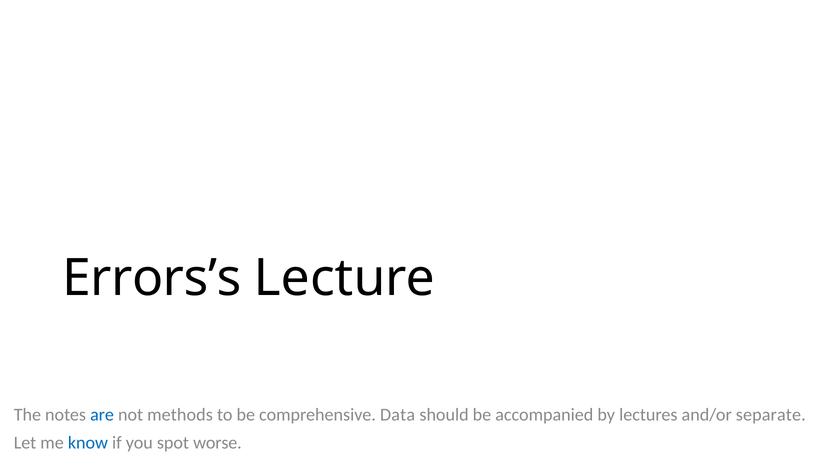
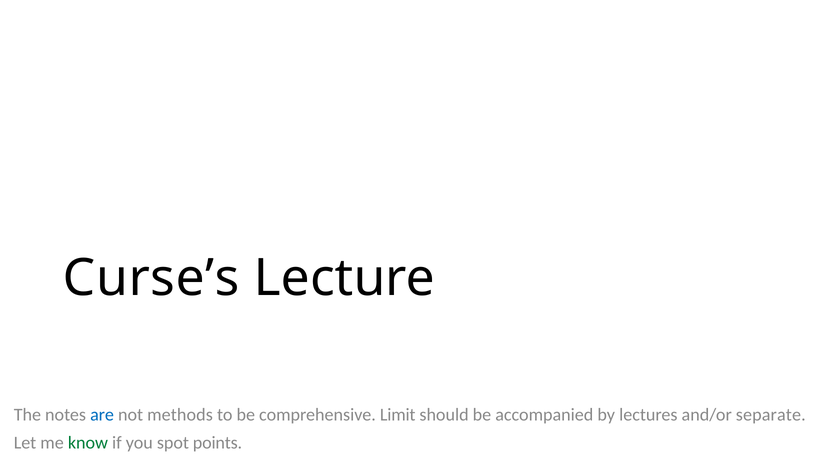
Errors’s: Errors’s -> Curse’s
Data: Data -> Limit
know colour: blue -> green
worse: worse -> points
